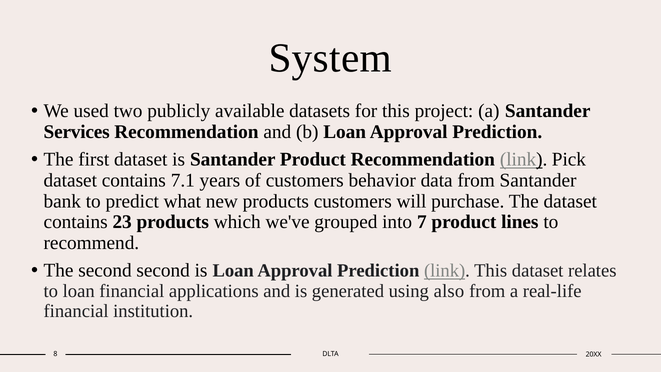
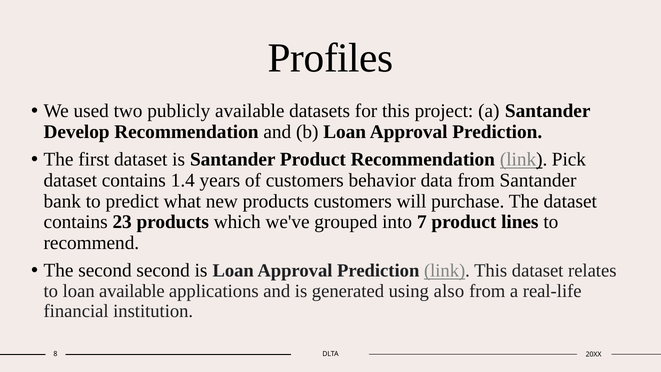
System: System -> Profiles
Services: Services -> Develop
7.1: 7.1 -> 1.4
loan financial: financial -> available
